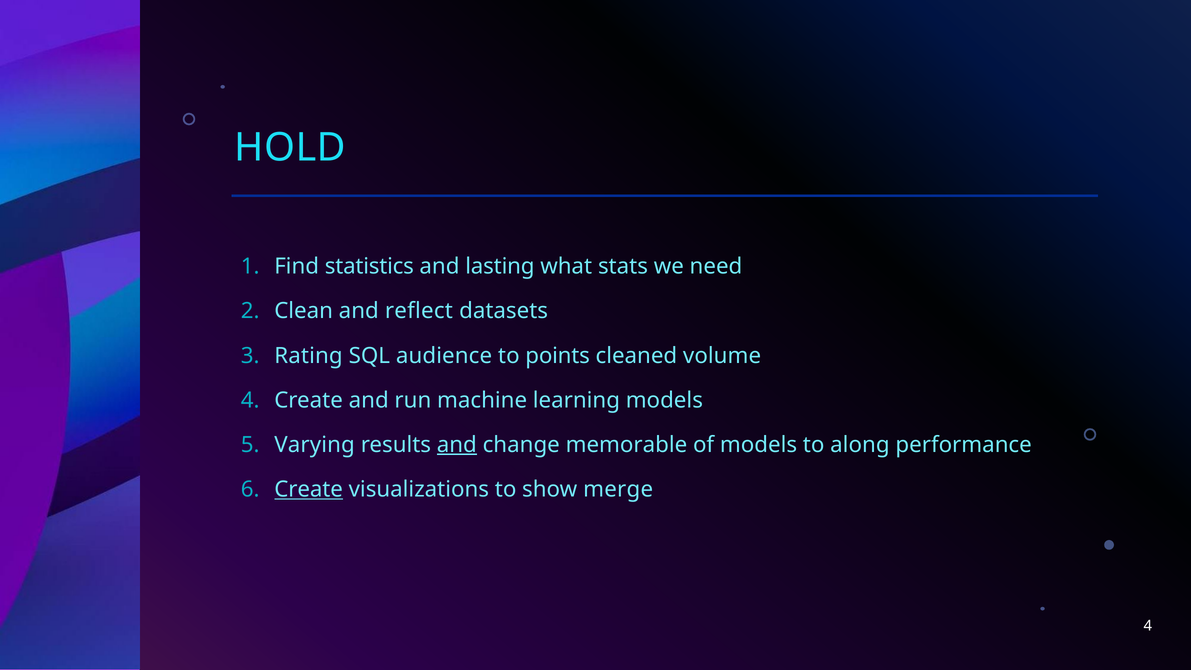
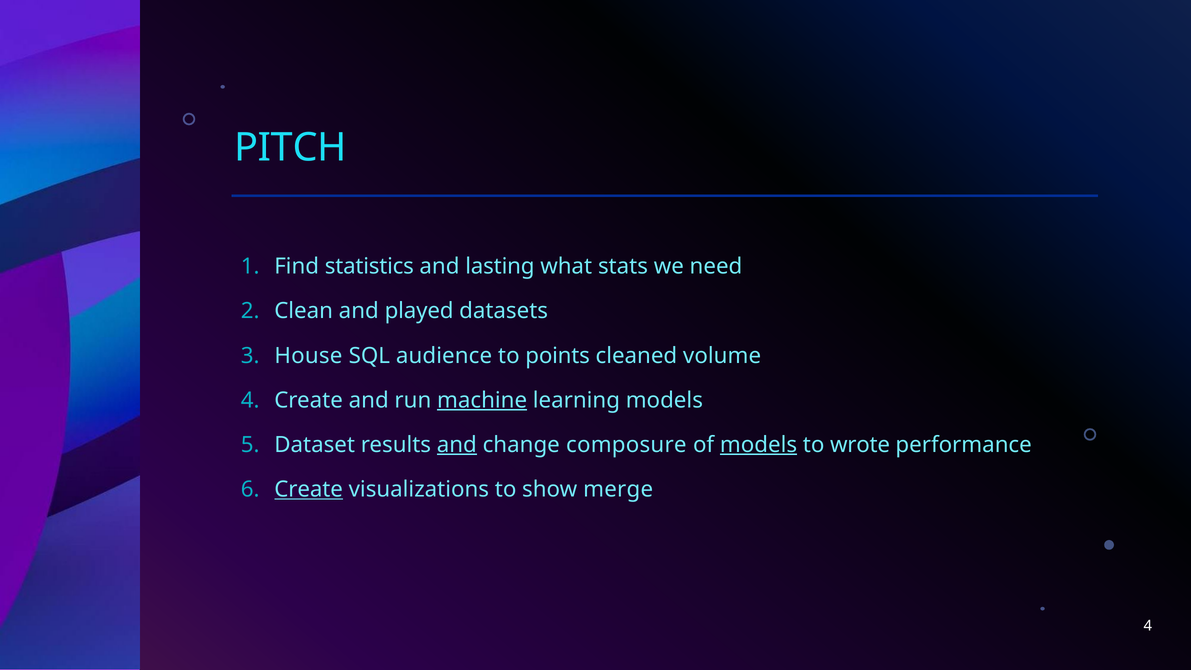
HOLD: HOLD -> PITCH
reflect: reflect -> played
Rating: Rating -> House
machine underline: none -> present
Varying: Varying -> Dataset
memorable: memorable -> composure
models at (759, 445) underline: none -> present
along: along -> wrote
